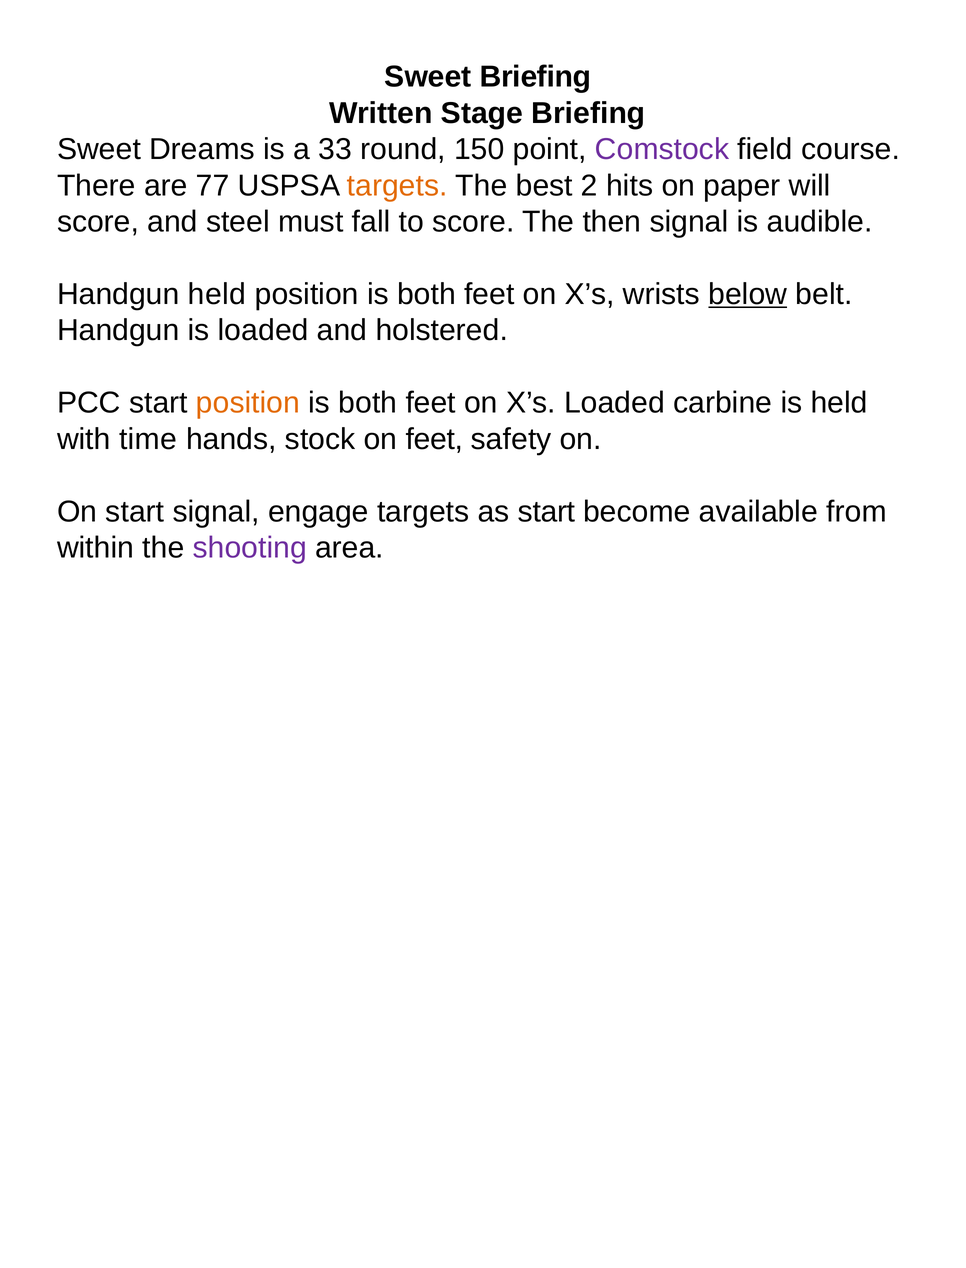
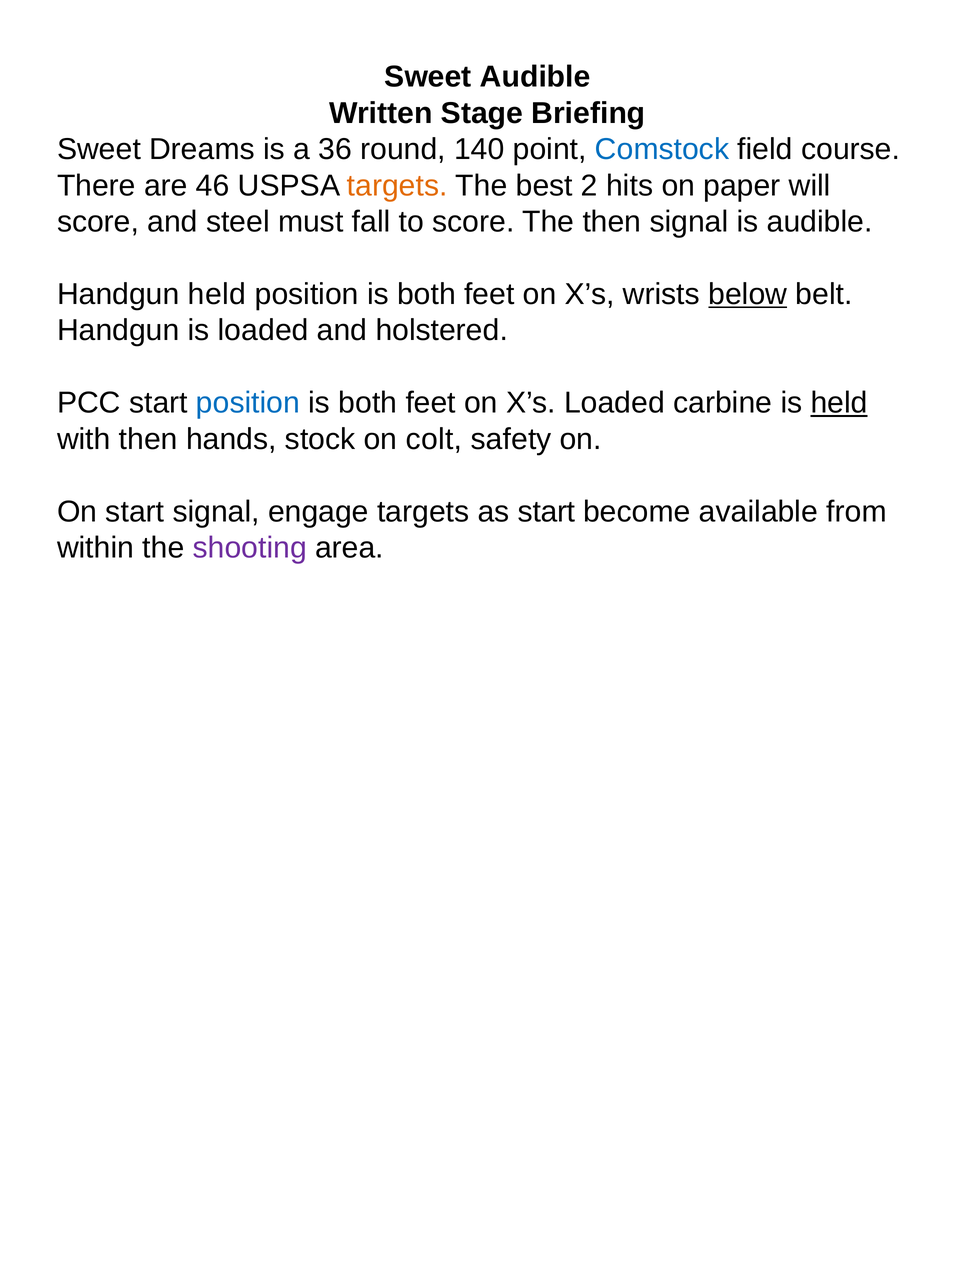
Sweet Briefing: Briefing -> Audible
33: 33 -> 36
150: 150 -> 140
Comstock colour: purple -> blue
77: 77 -> 46
position at (248, 403) colour: orange -> blue
held at (839, 403) underline: none -> present
with time: time -> then
on feet: feet -> colt
